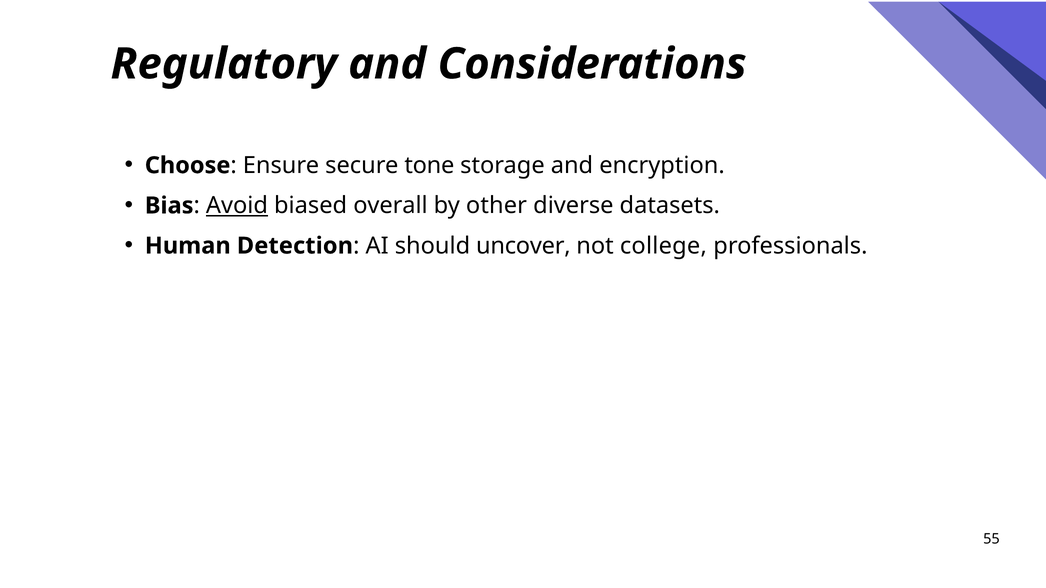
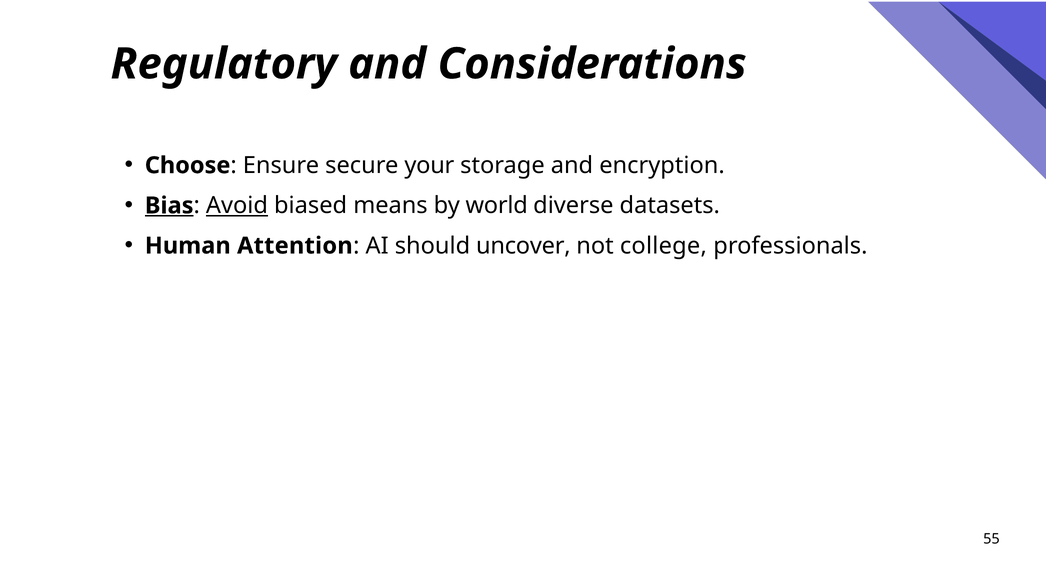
tone: tone -> your
Bias underline: none -> present
overall: overall -> means
other: other -> world
Detection: Detection -> Attention
